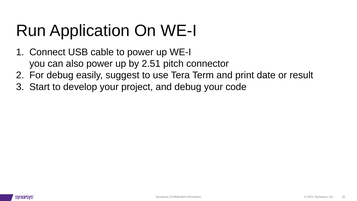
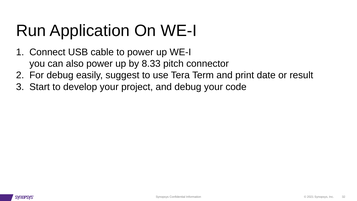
2.51: 2.51 -> 8.33
